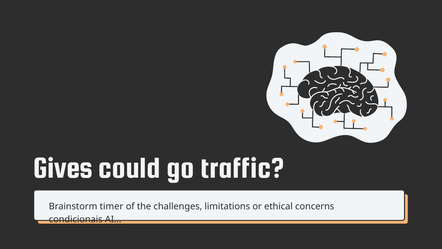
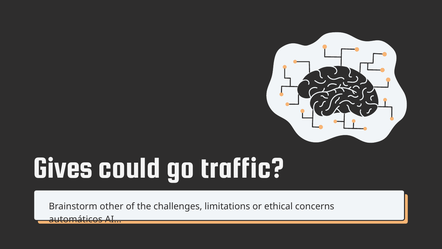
timer: timer -> other
condicionais: condicionais -> automáticos
